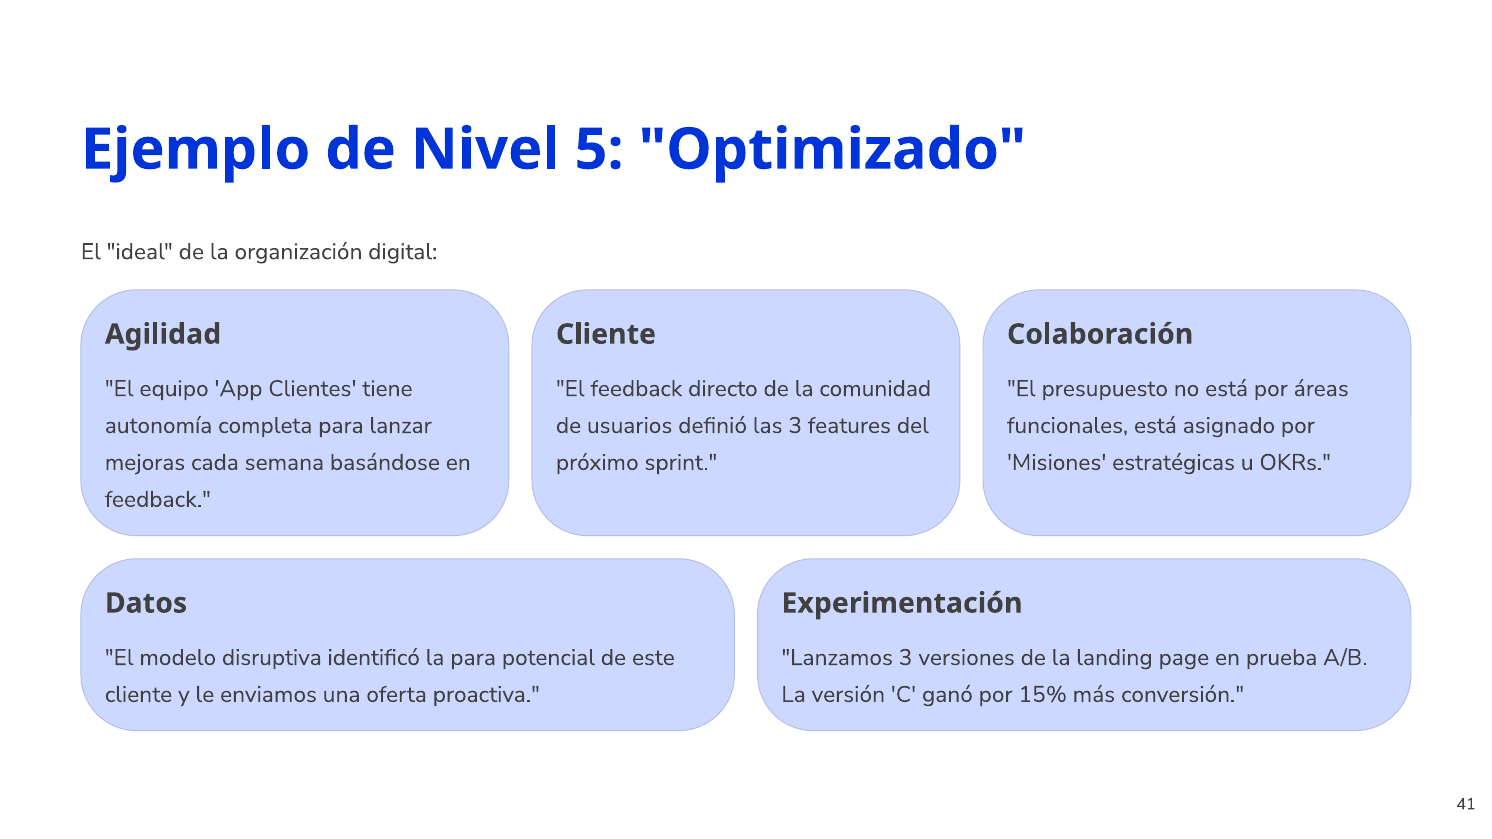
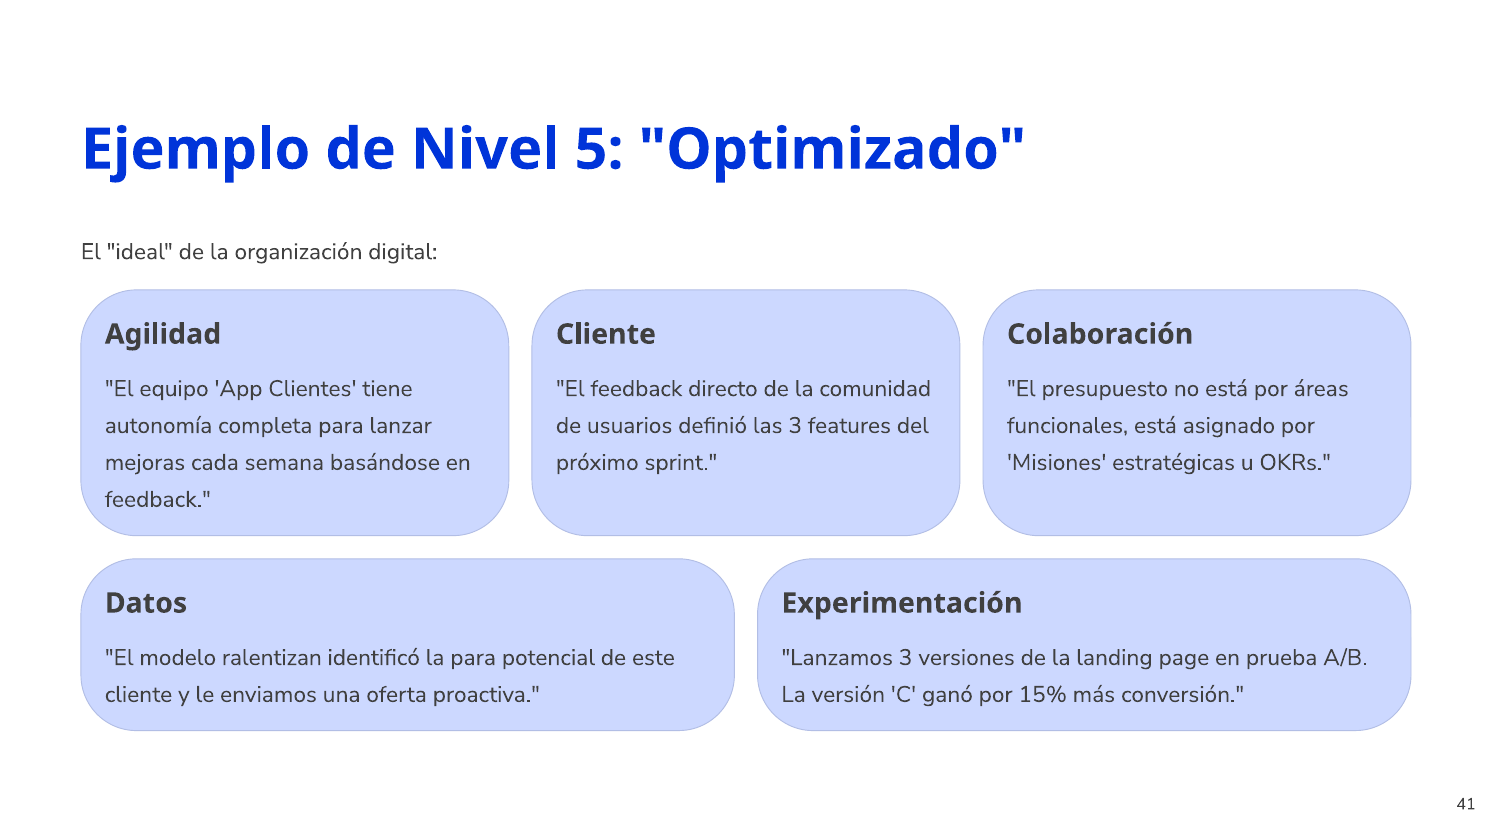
disruptiva: disruptiva -> ralentizan
